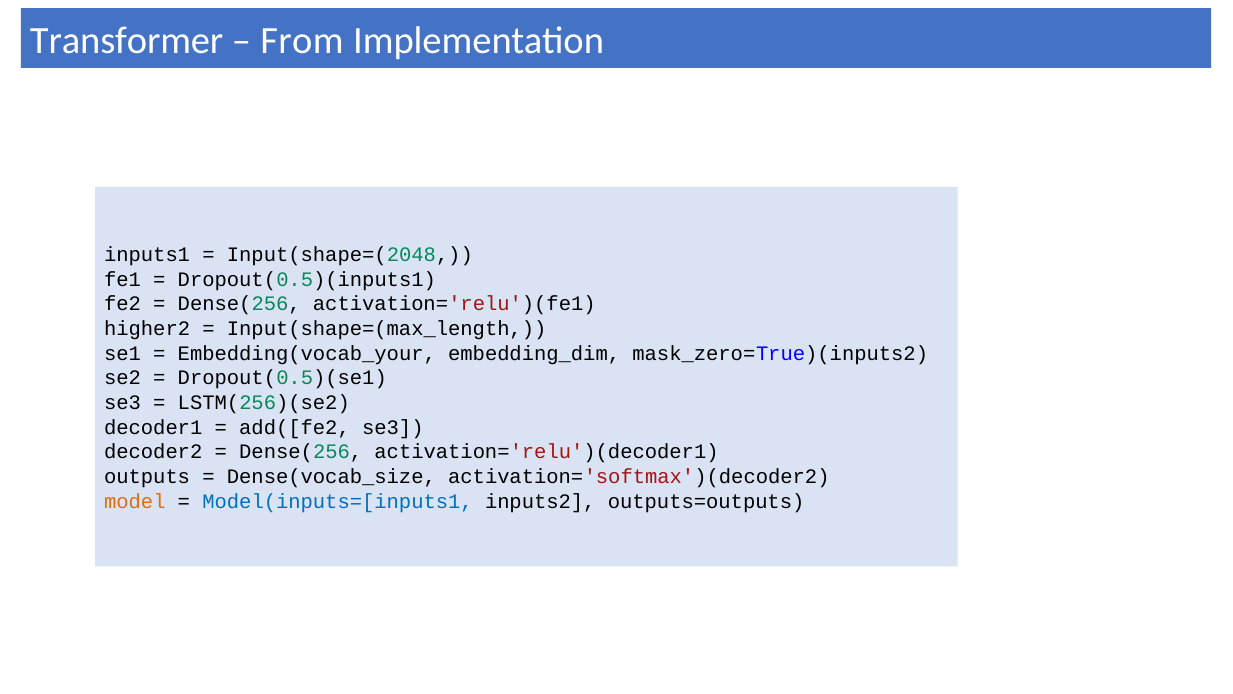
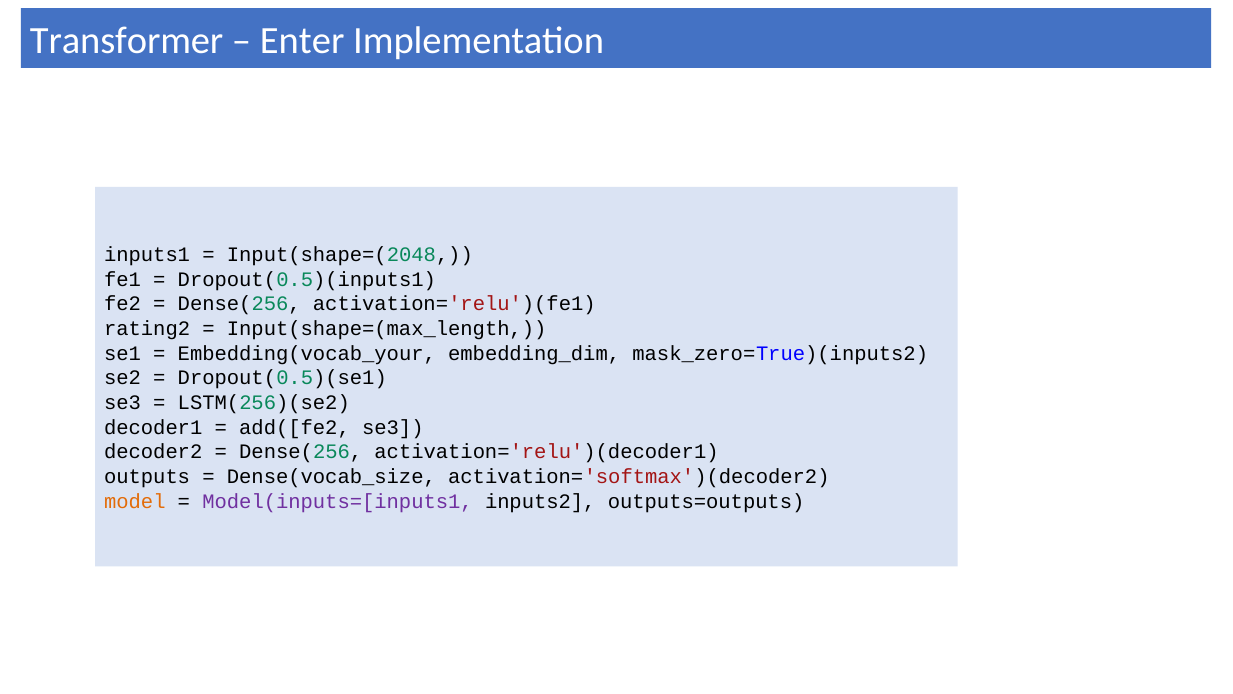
From: From -> Enter
higher2: higher2 -> rating2
Model(inputs=[inputs1 colour: blue -> purple
